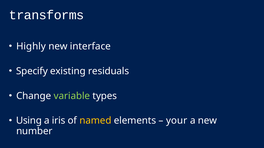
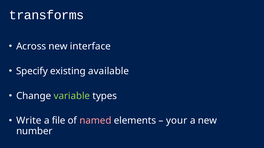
Highly: Highly -> Across
residuals: residuals -> available
Using: Using -> Write
iris: iris -> file
named colour: yellow -> pink
